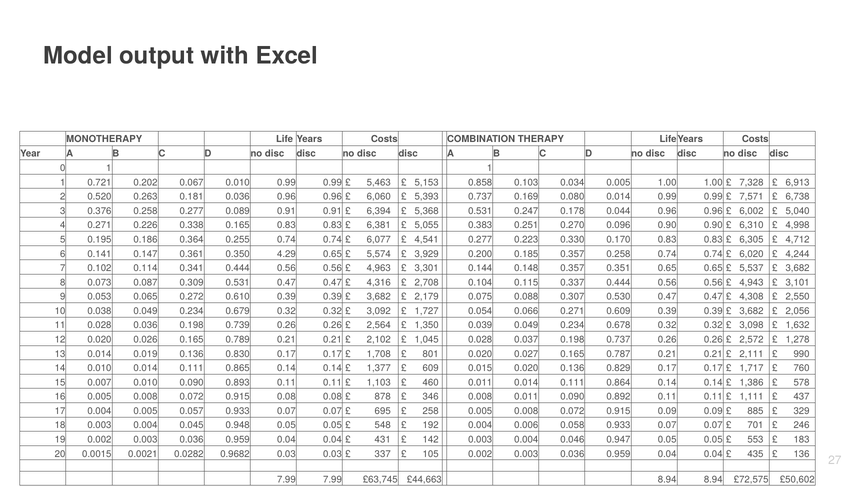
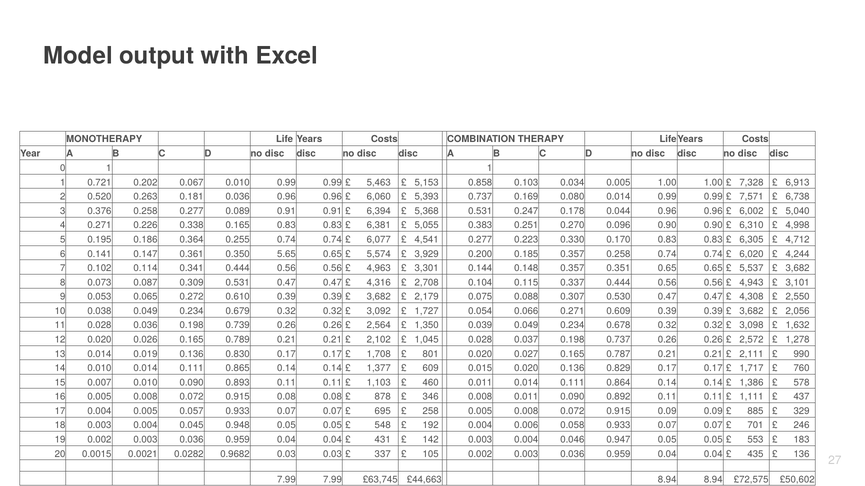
4.29: 4.29 -> 5.65
